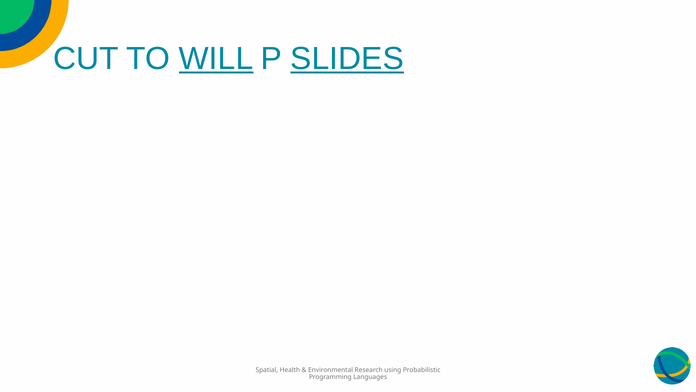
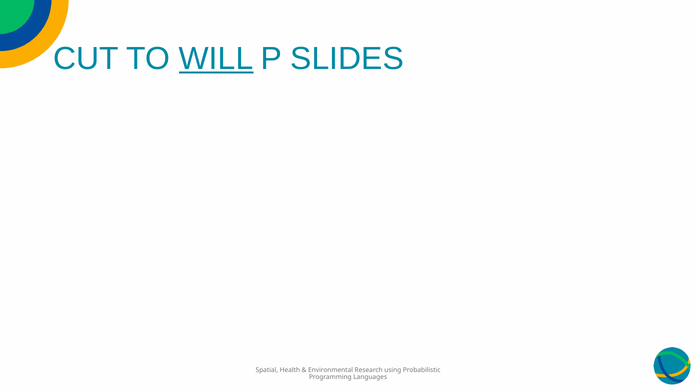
SLIDES underline: present -> none
